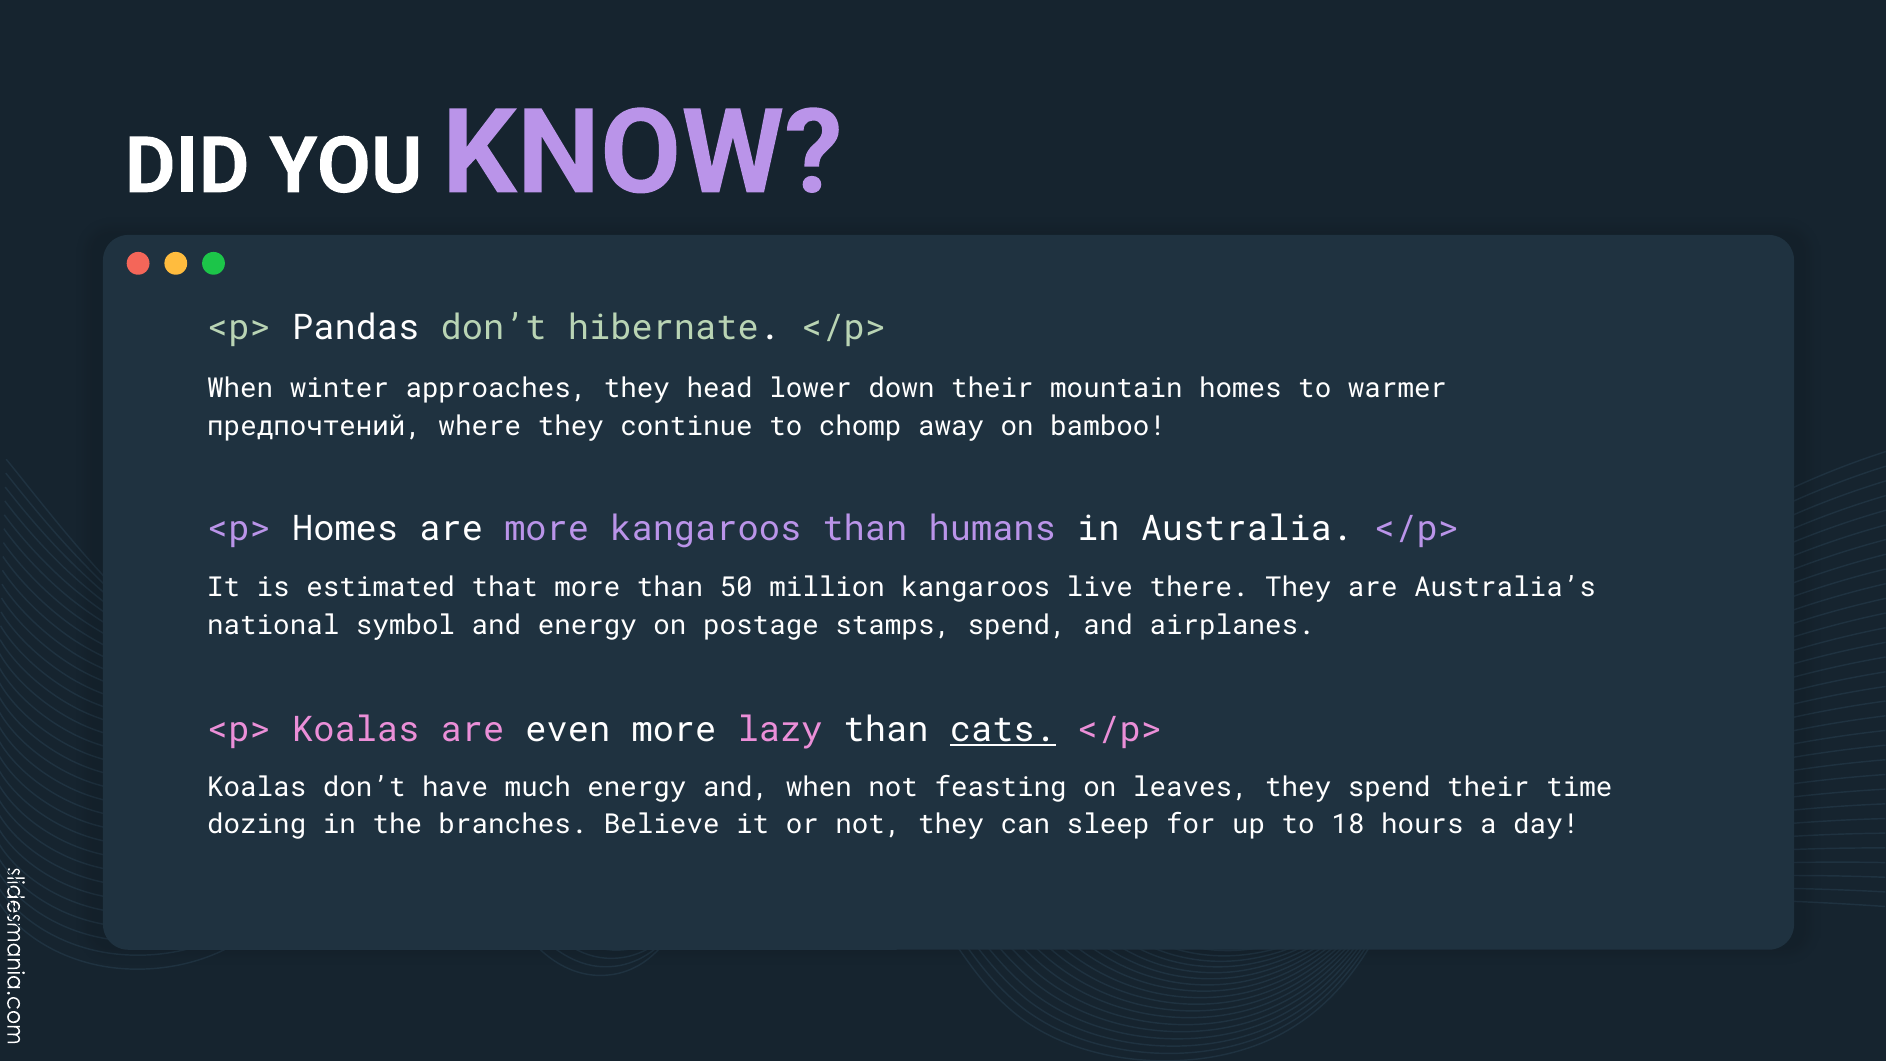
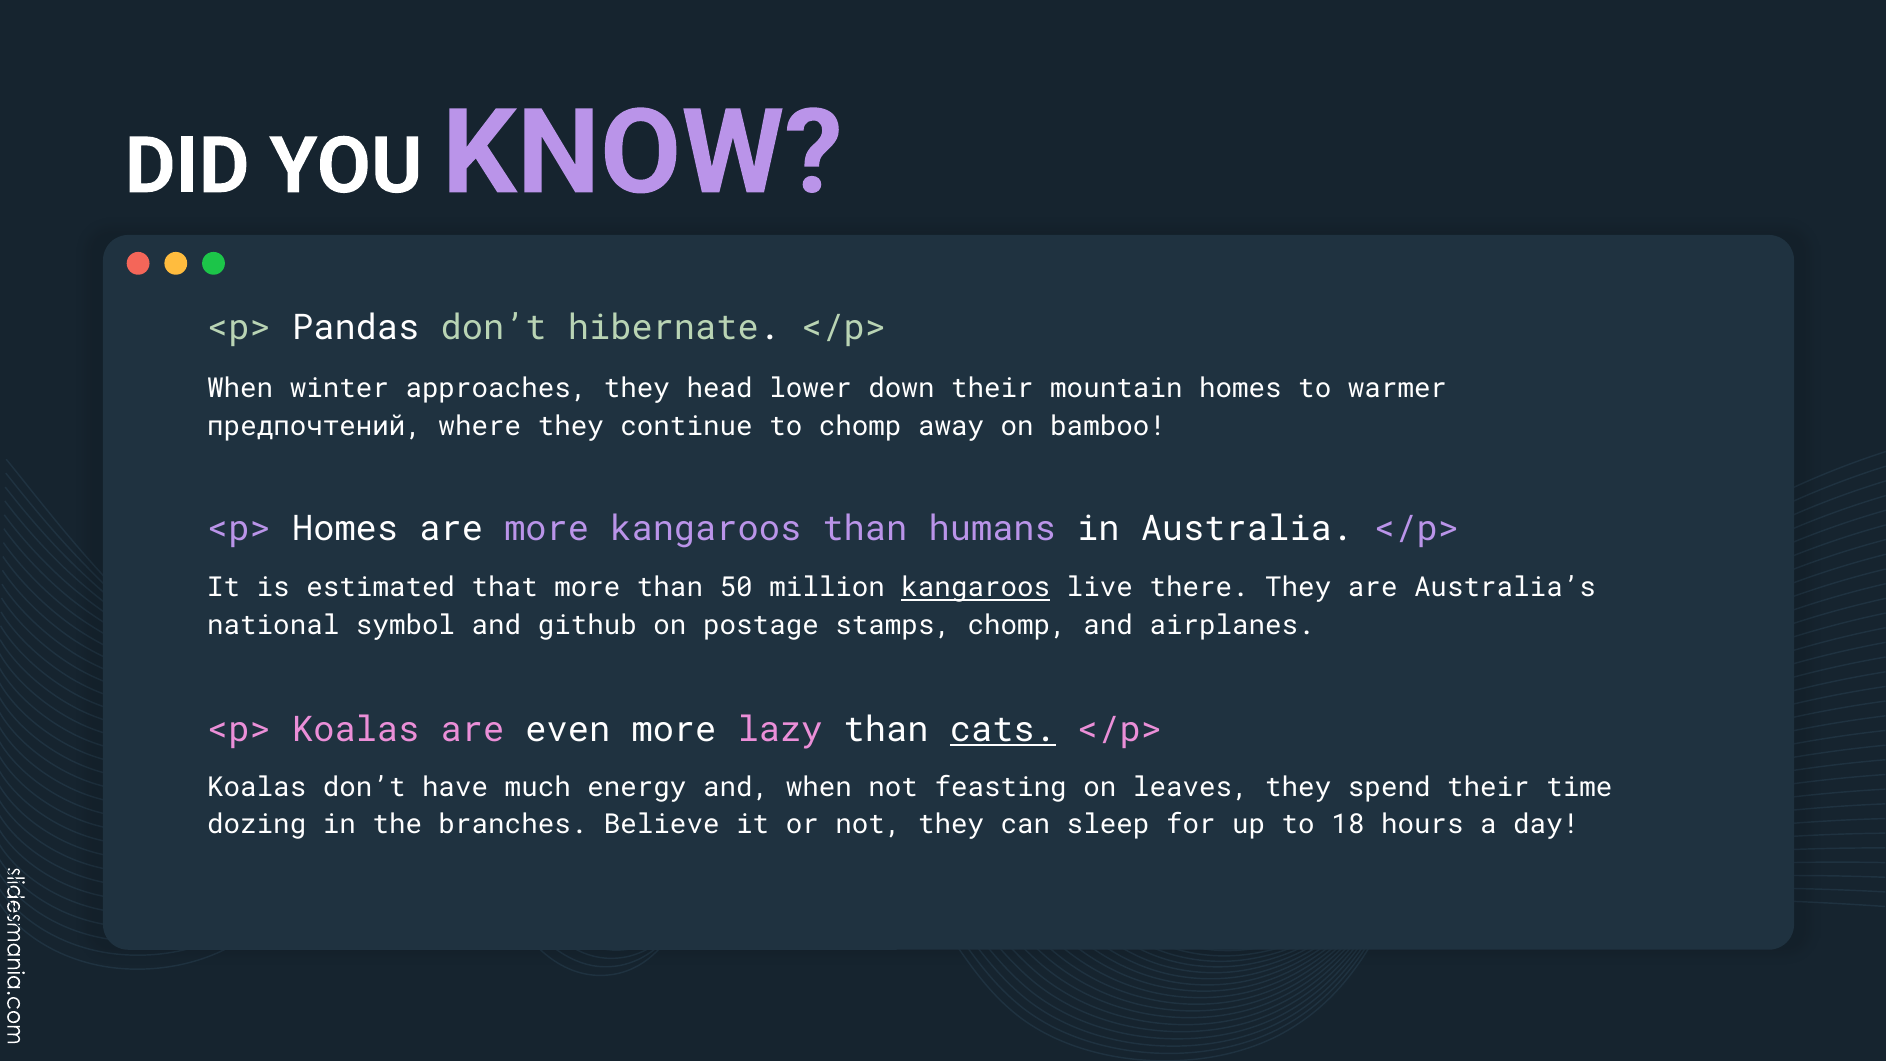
kangaroos at (976, 588) underline: none -> present
and energy: energy -> github
stamps spend: spend -> chomp
